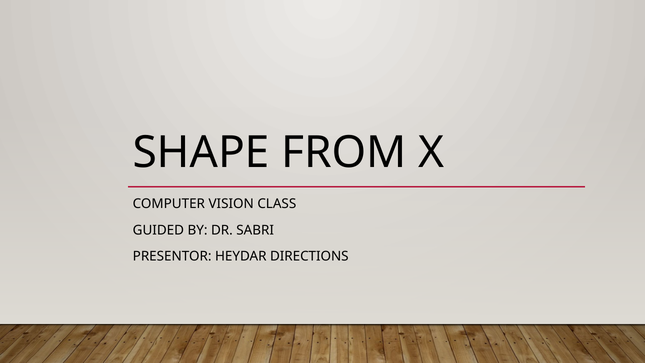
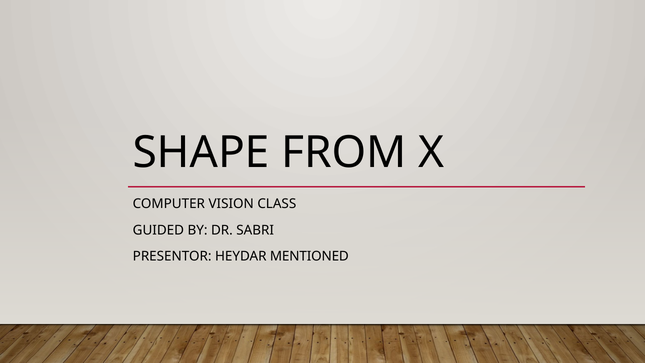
DIRECTIONS: DIRECTIONS -> MENTIONED
